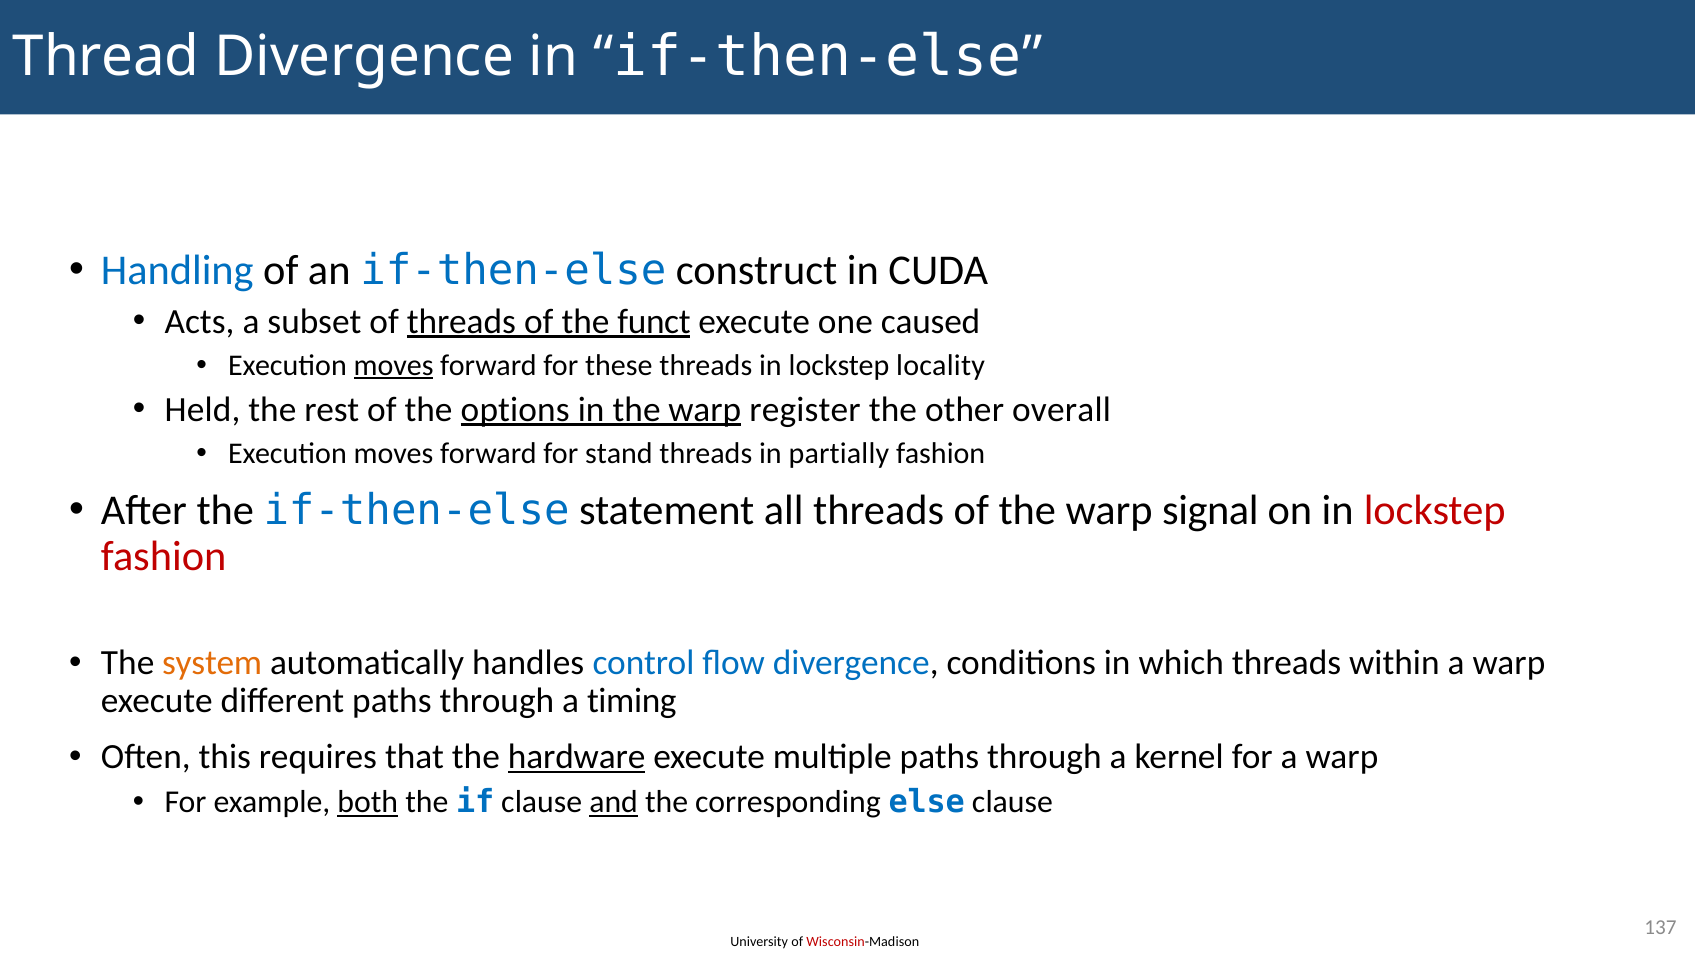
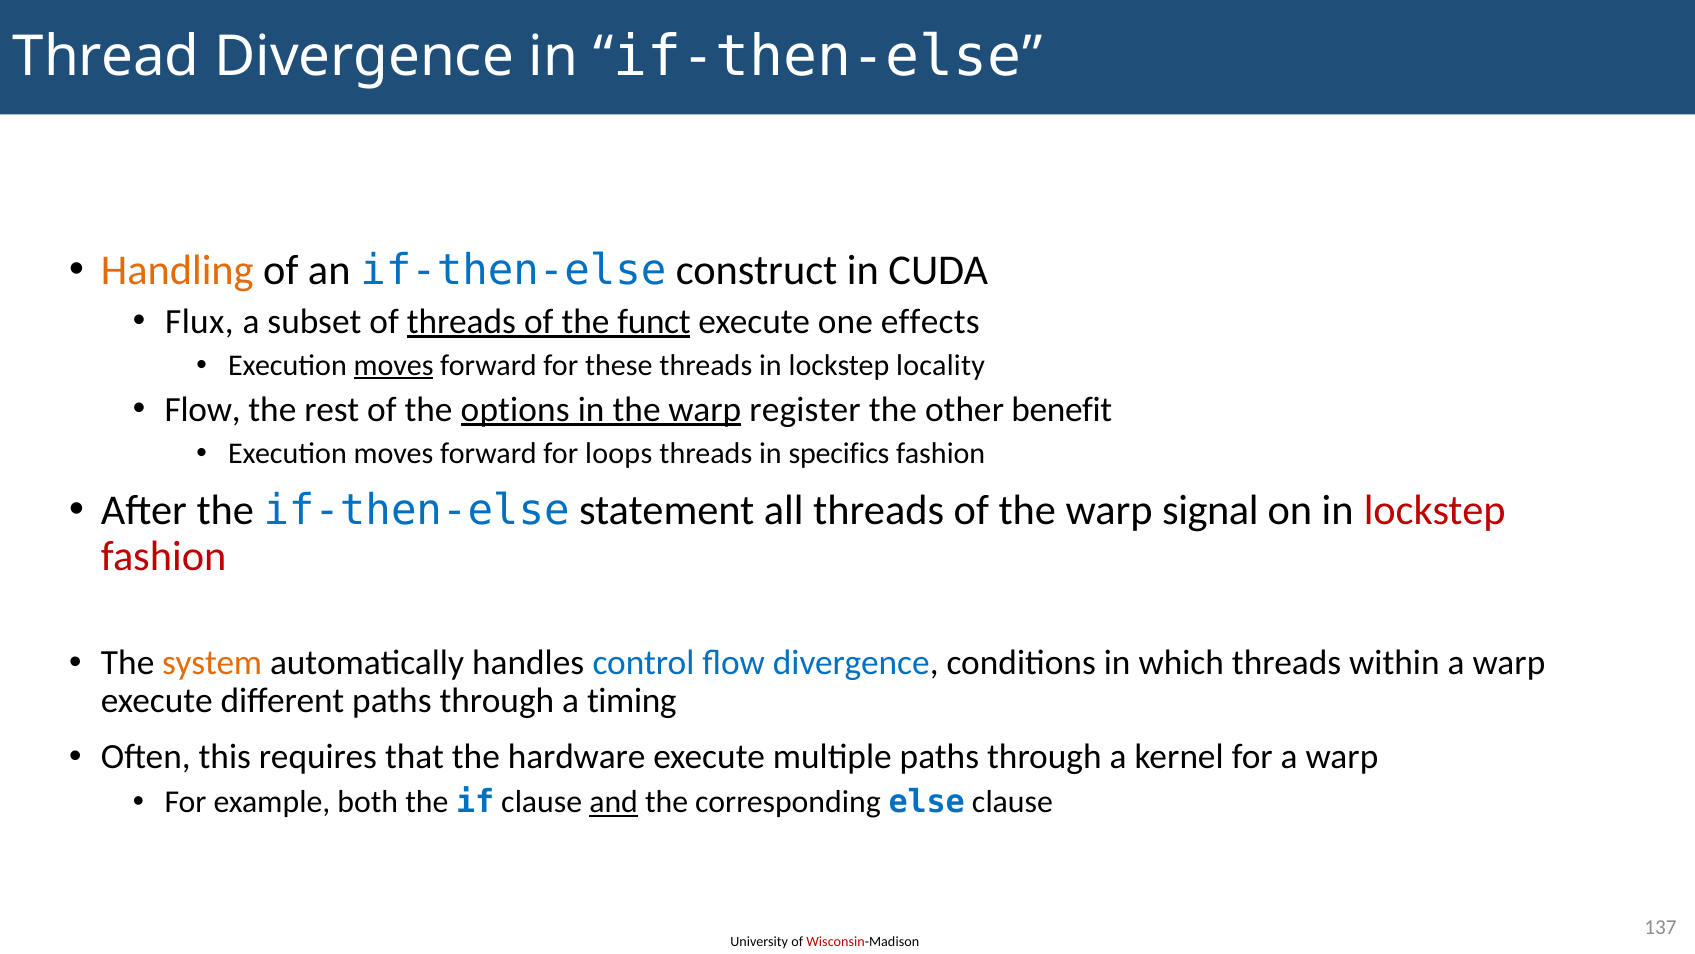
Handling colour: blue -> orange
Acts: Acts -> Flux
caused: caused -> effects
Held at (202, 409): Held -> Flow
overall: overall -> benefit
stand: stand -> loops
partially: partially -> specifics
hardware underline: present -> none
both underline: present -> none
